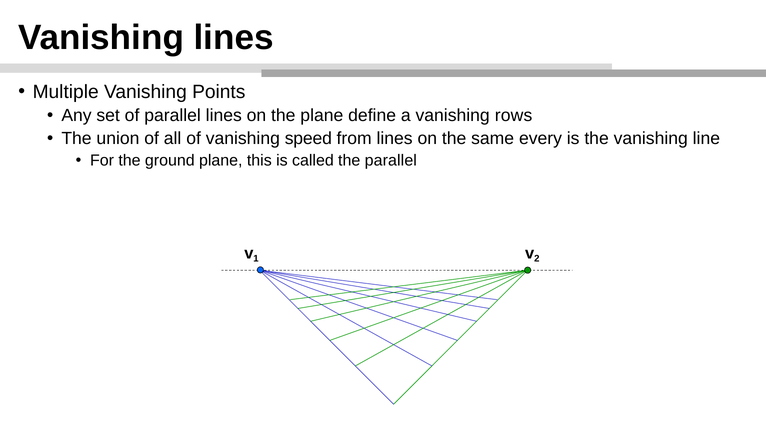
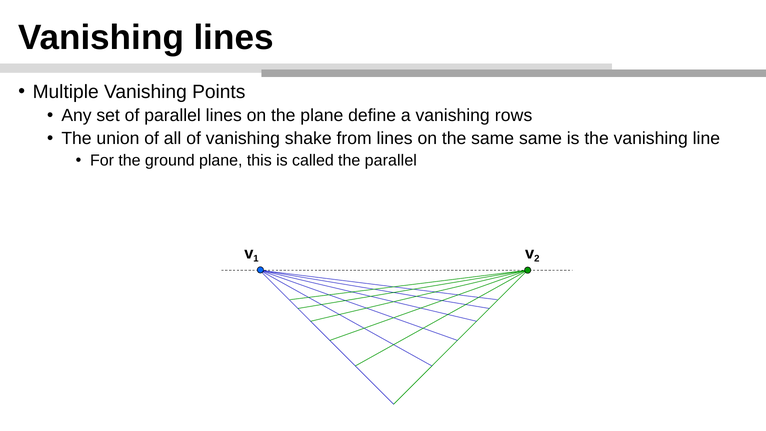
speed: speed -> shake
same every: every -> same
